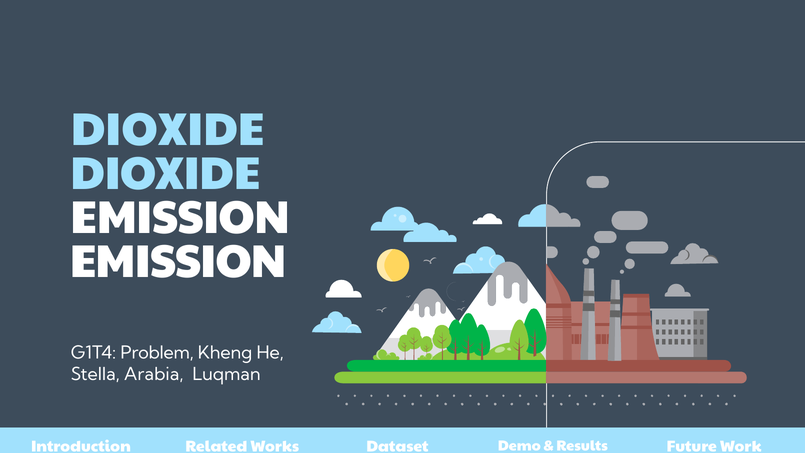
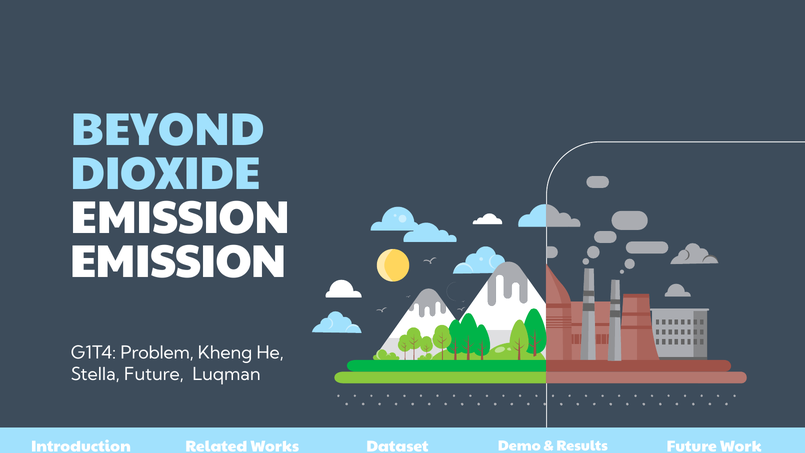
DIOXIDE at (168, 130): DIOXIDE -> BEYOND
Stella Arabia: Arabia -> Future
